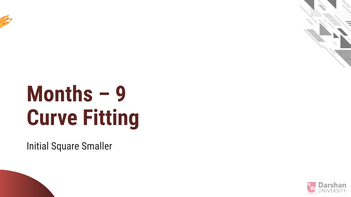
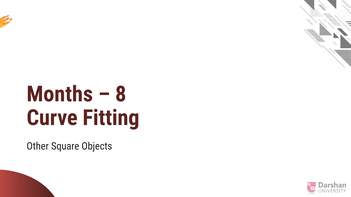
9: 9 -> 8
Initial: Initial -> Other
Smaller: Smaller -> Objects
